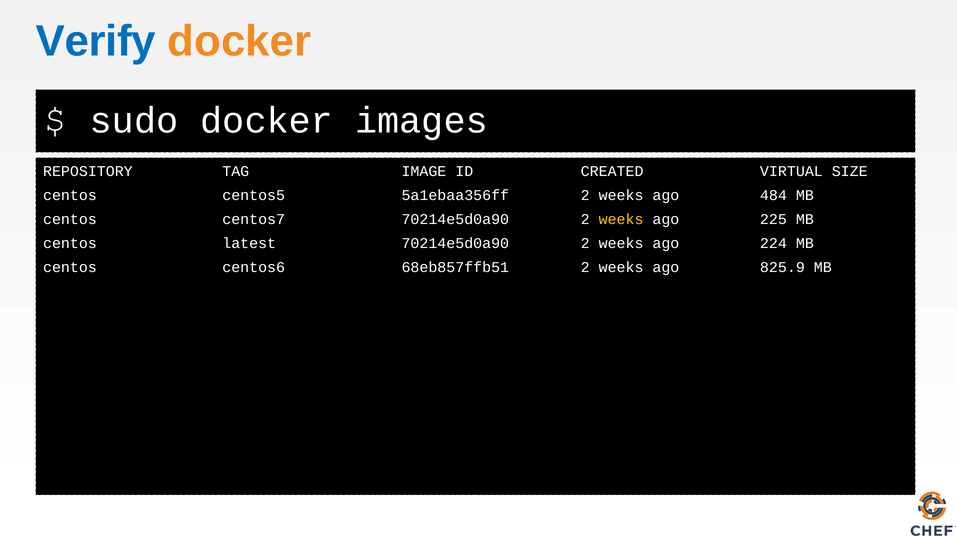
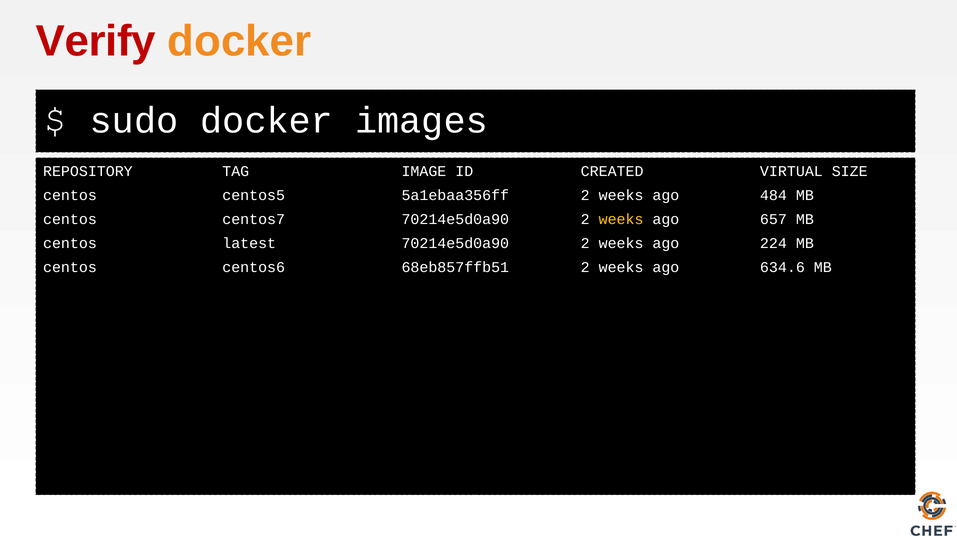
Verify colour: blue -> red
225: 225 -> 657
825.9: 825.9 -> 634.6
